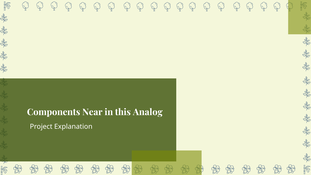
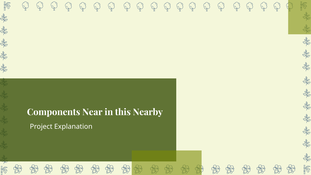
Analog: Analog -> Nearby
